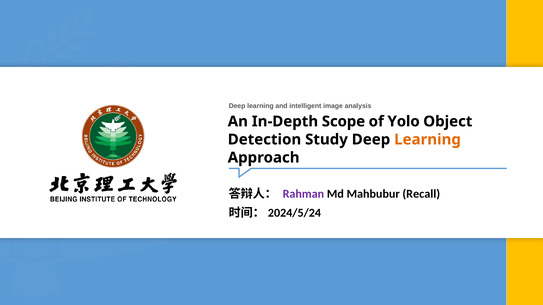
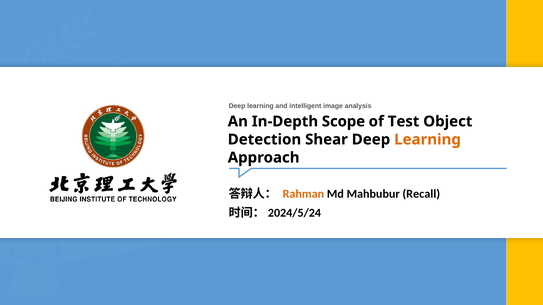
Yolo: Yolo -> Test
Study: Study -> Shear
Rahman colour: purple -> orange
